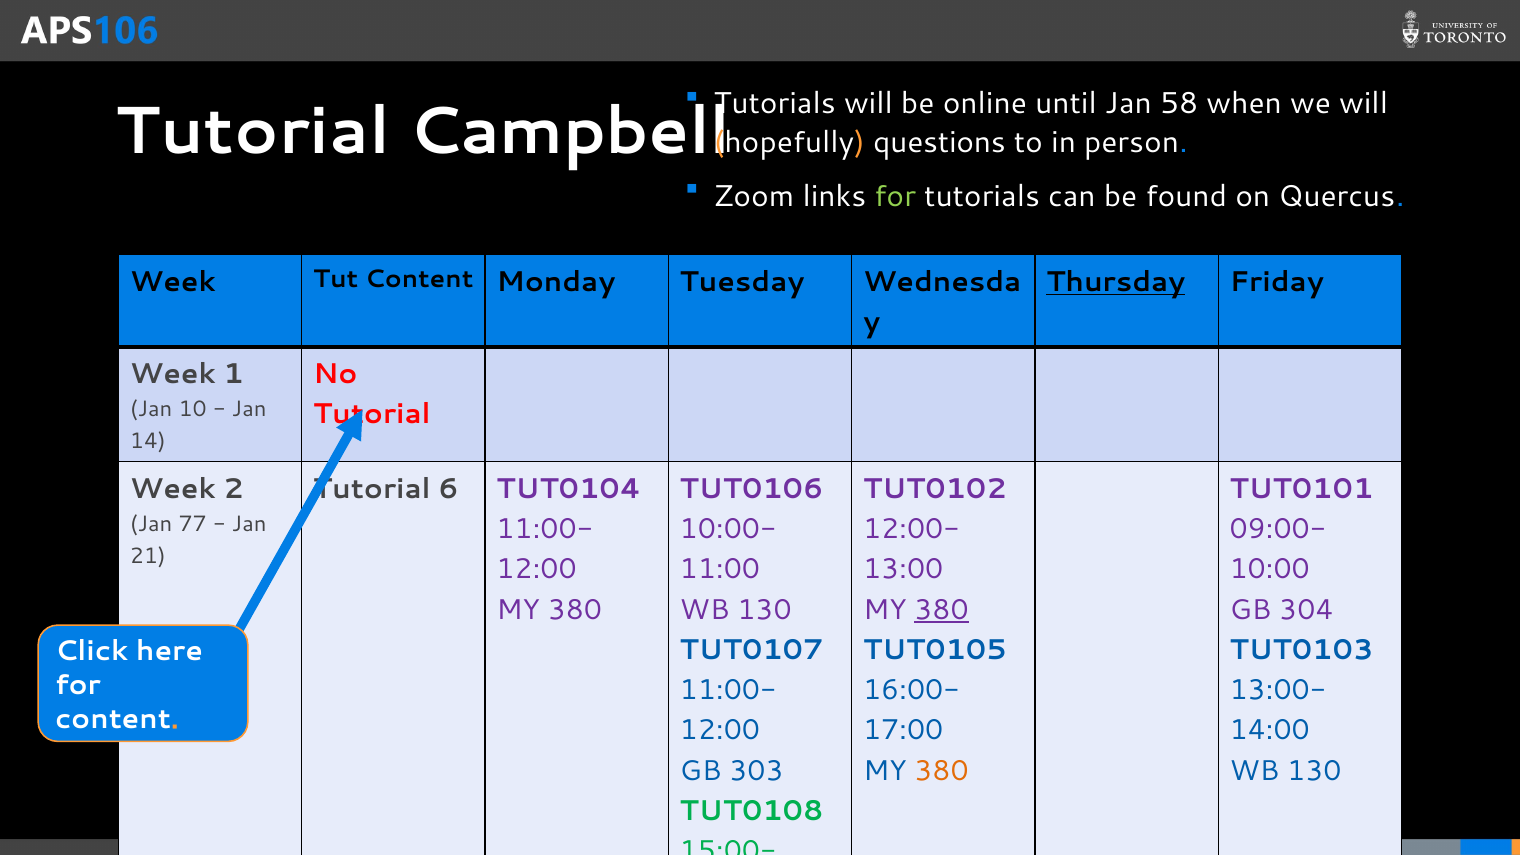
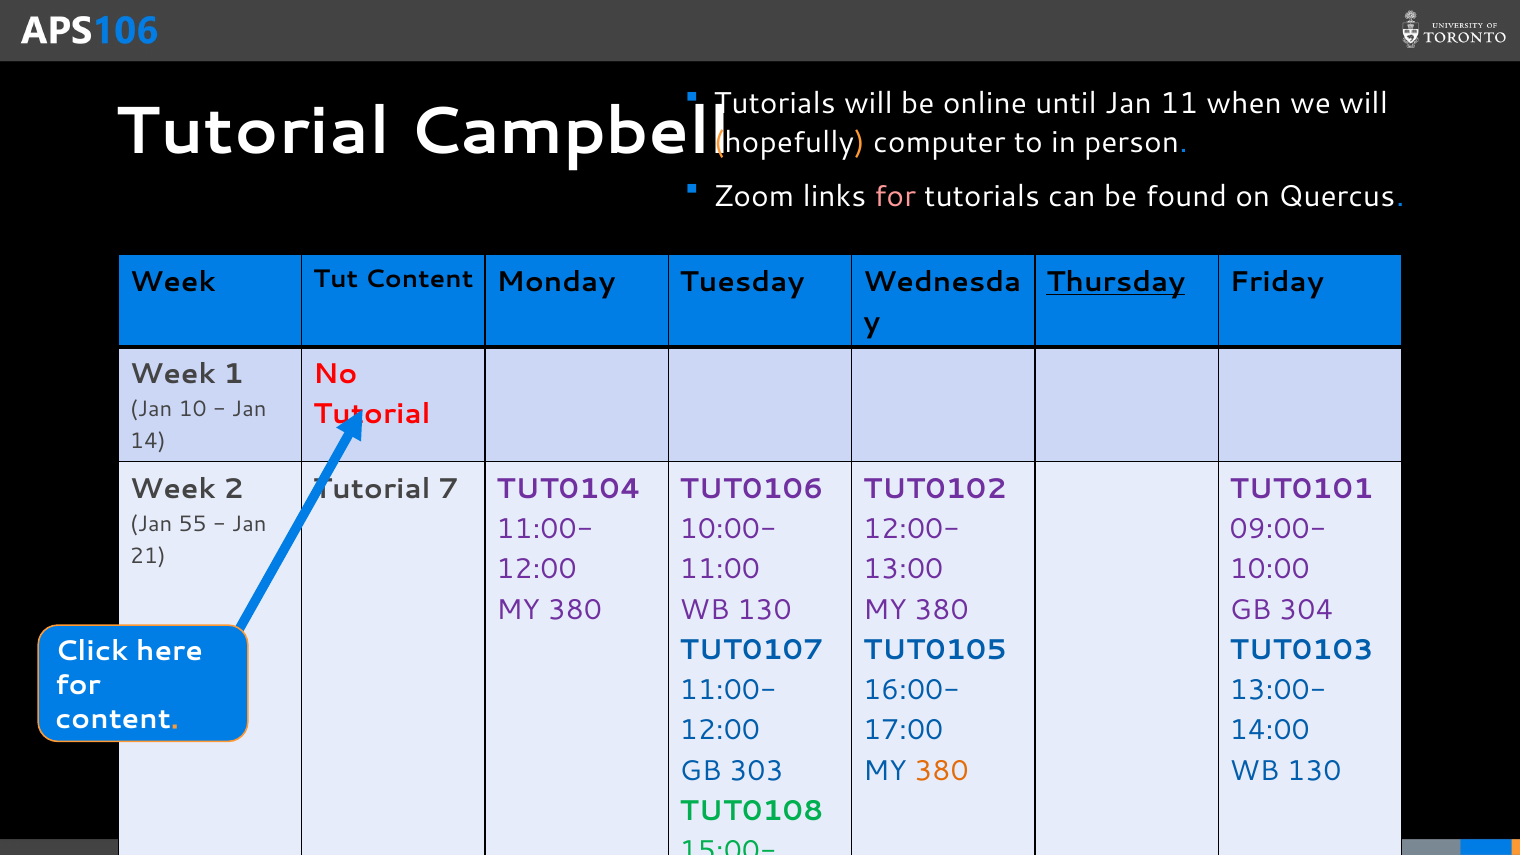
58: 58 -> 11
questions: questions -> computer
for at (895, 196) colour: light green -> pink
6: 6 -> 7
77: 77 -> 55
380 at (942, 610) underline: present -> none
